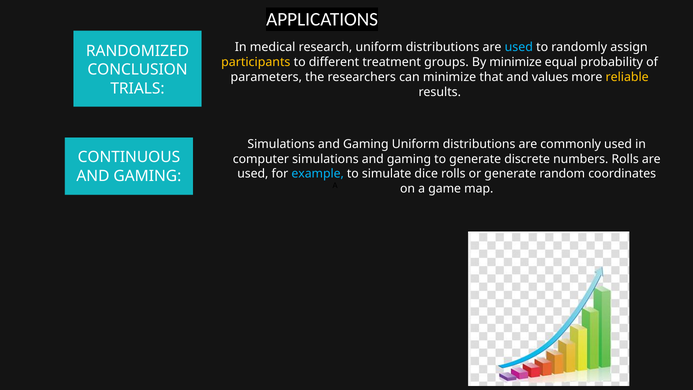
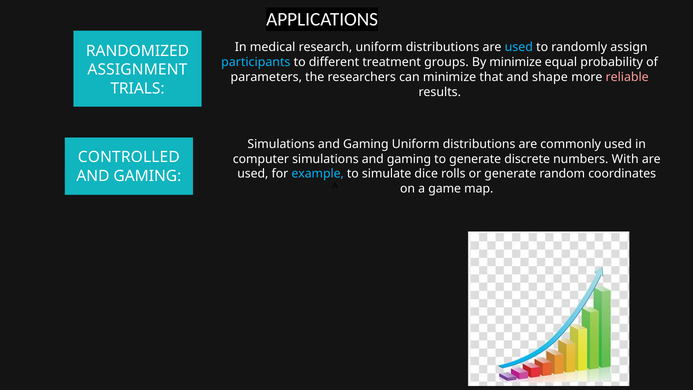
participants colour: yellow -> light blue
CONCLUSION: CONCLUSION -> ASSIGNMENT
values: values -> shape
reliable colour: yellow -> pink
CONTINUOUS: CONTINUOUS -> CONTROLLED
numbers Rolls: Rolls -> With
